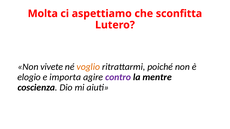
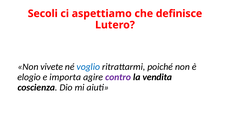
Molta: Molta -> Secoli
sconfitta: sconfitta -> definisce
voglio colour: orange -> blue
mentre: mentre -> vendita
